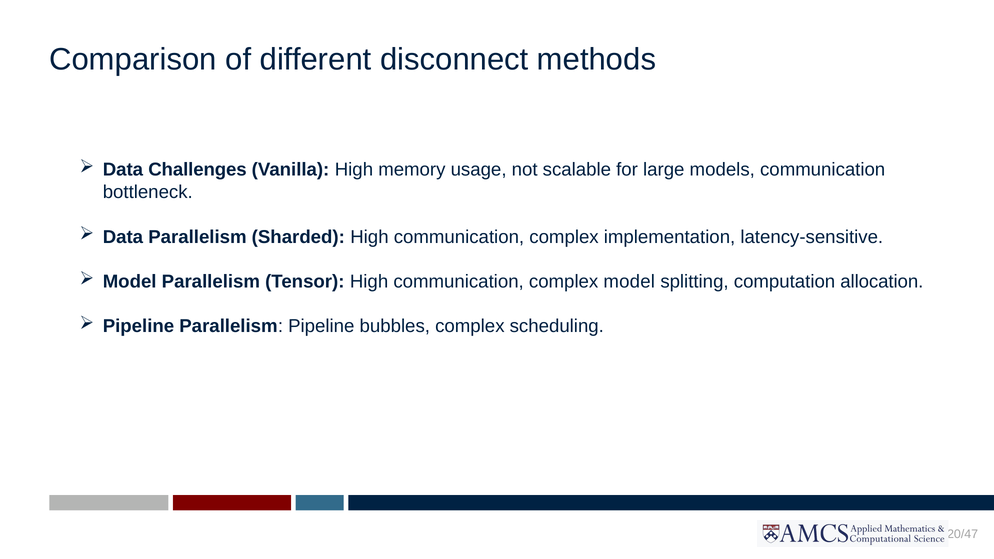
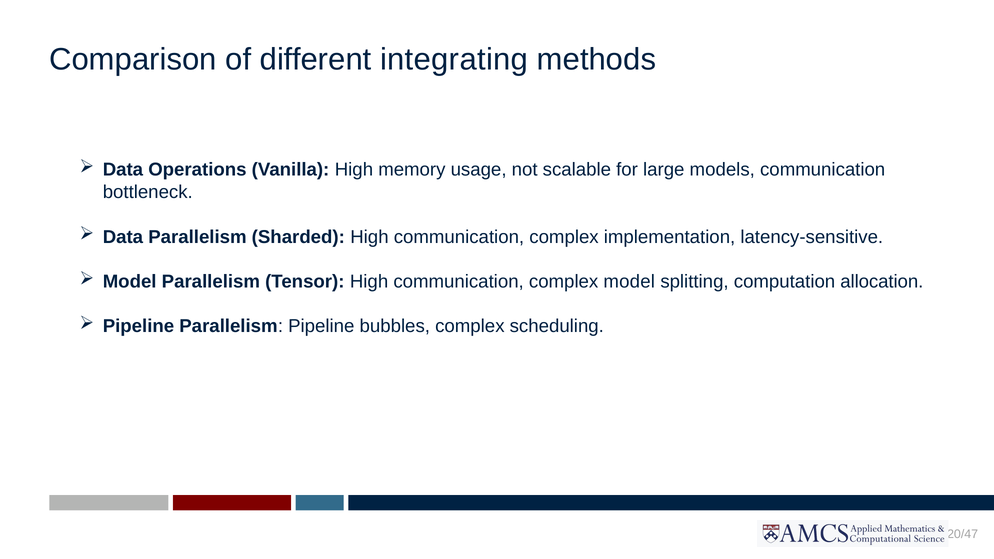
disconnect: disconnect -> integrating
Challenges: Challenges -> Operations
